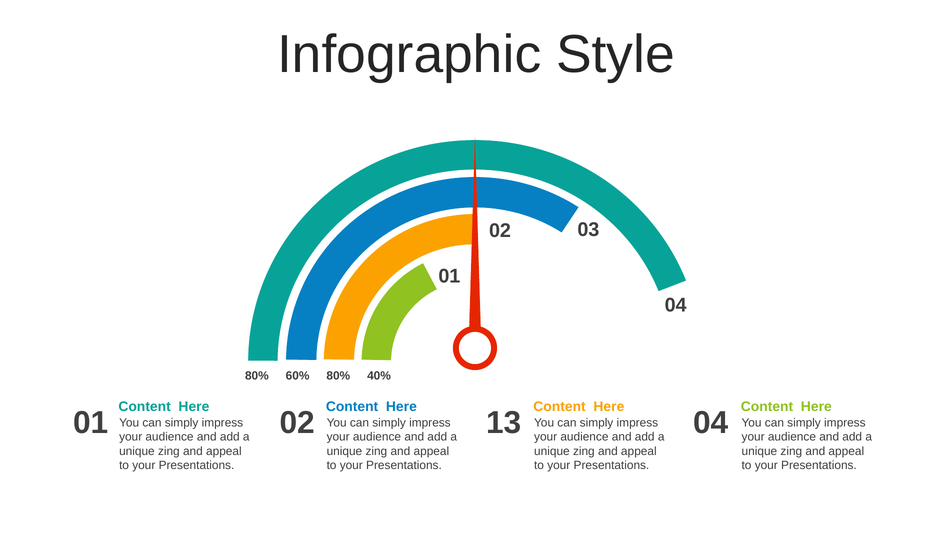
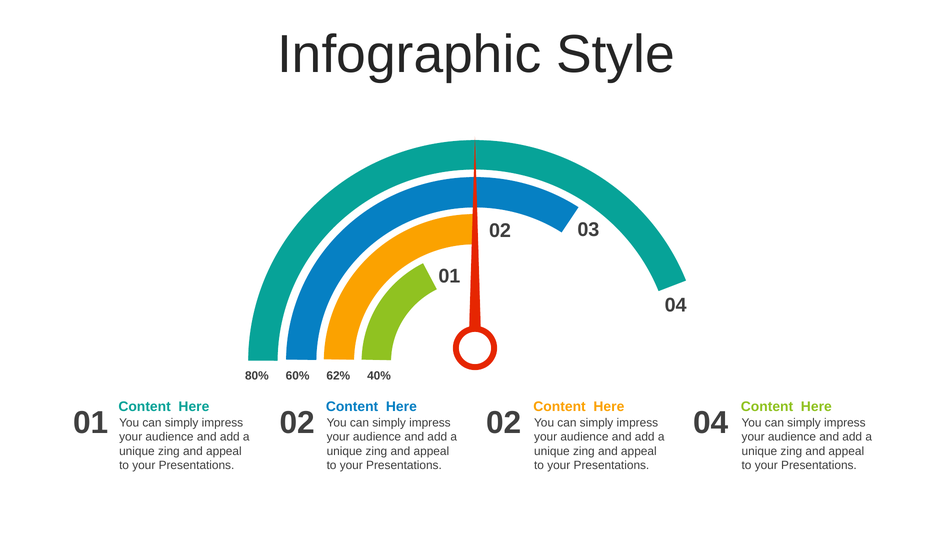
80% 80%: 80% -> 62%
02 13: 13 -> 02
